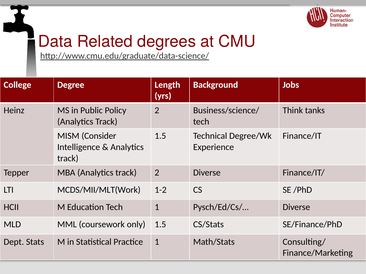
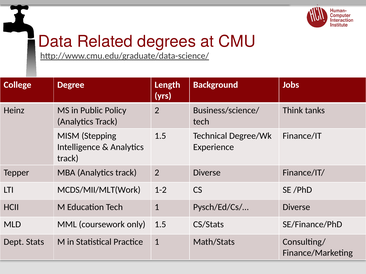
Consider: Consider -> Stepping
